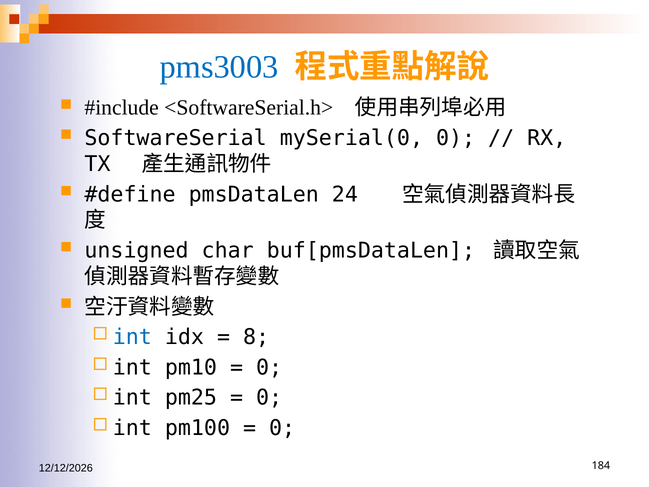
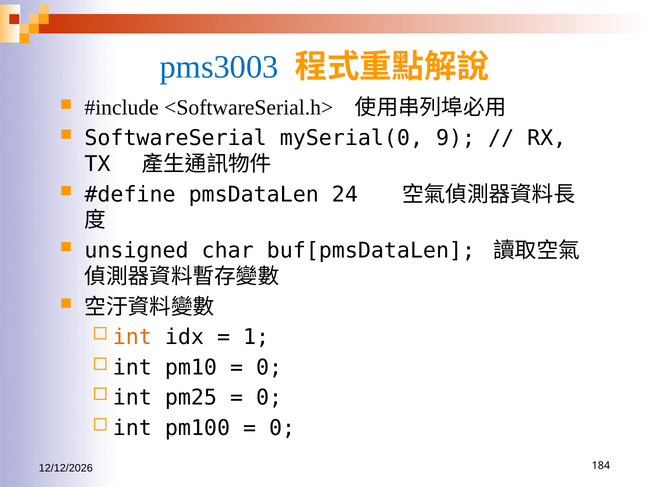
mySerial(0 0: 0 -> 9
int at (132, 337) colour: blue -> orange
8: 8 -> 1
